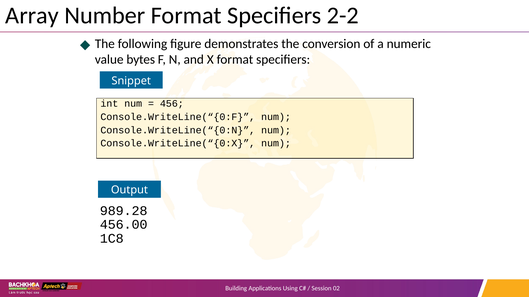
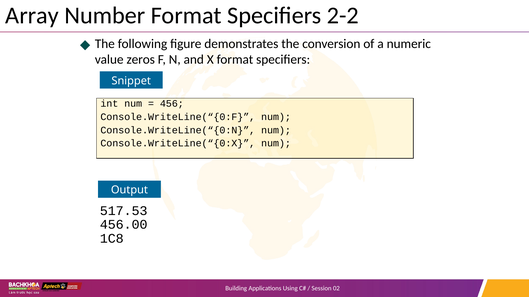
bytes: bytes -> zeros
989.28: 989.28 -> 517.53
